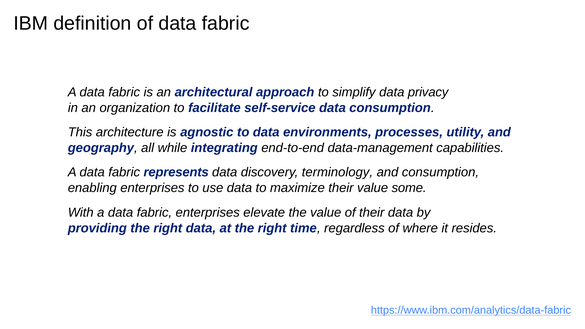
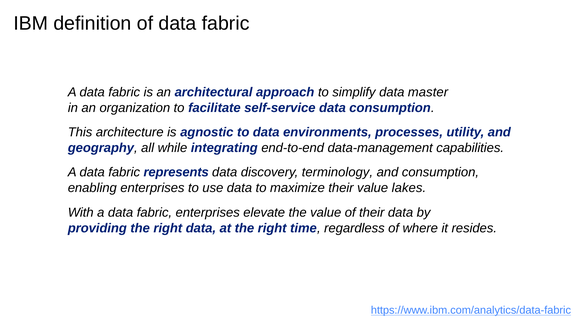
privacy: privacy -> master
some: some -> lakes
